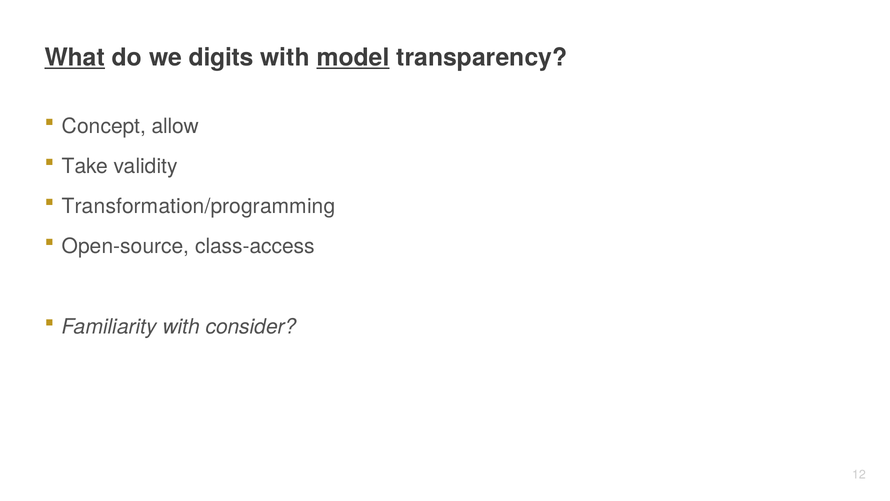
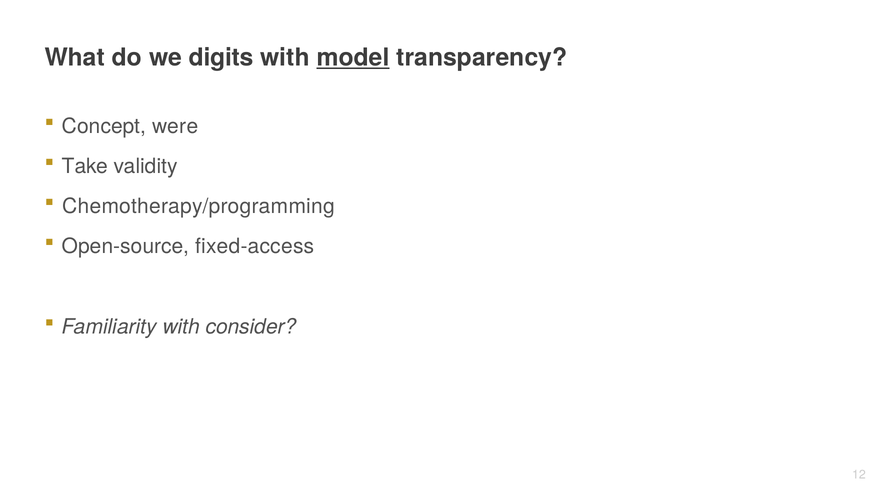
What underline: present -> none
allow: allow -> were
Transformation/programming: Transformation/programming -> Chemotherapy/programming
class-access: class-access -> fixed-access
